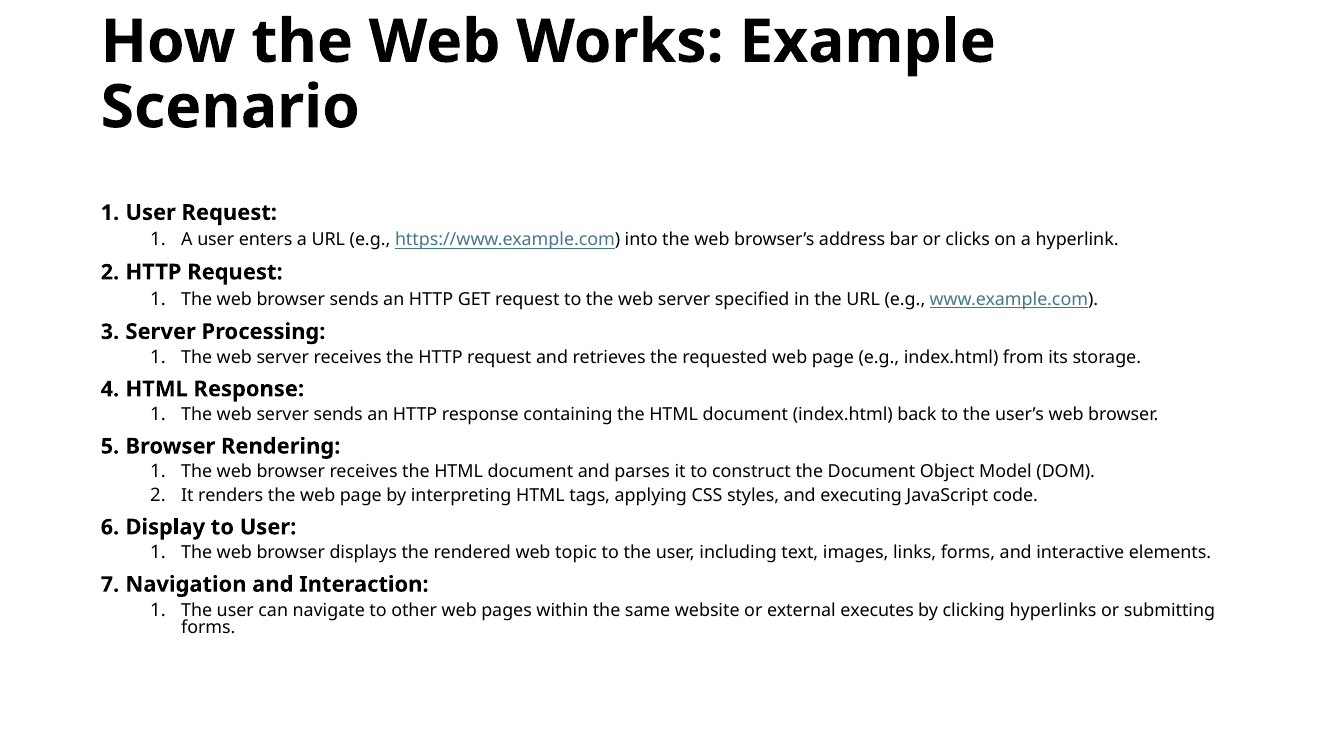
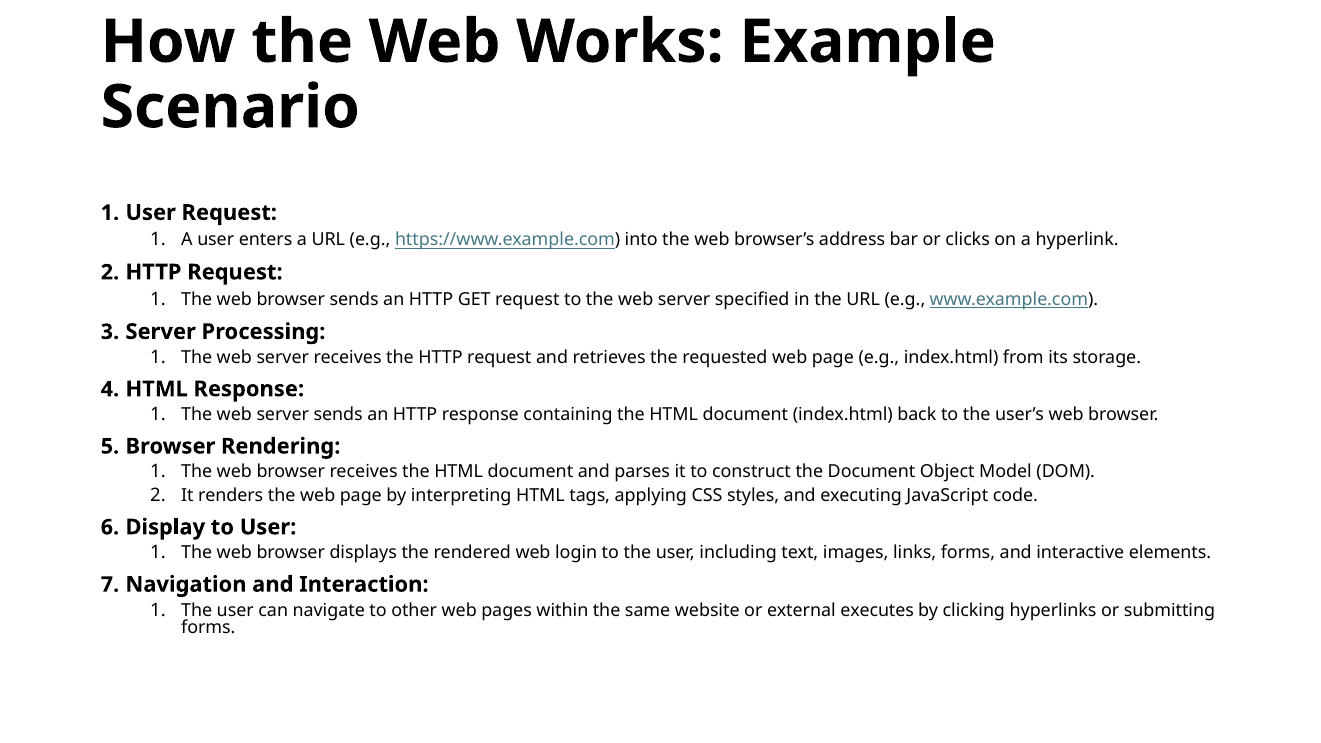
topic: topic -> login
